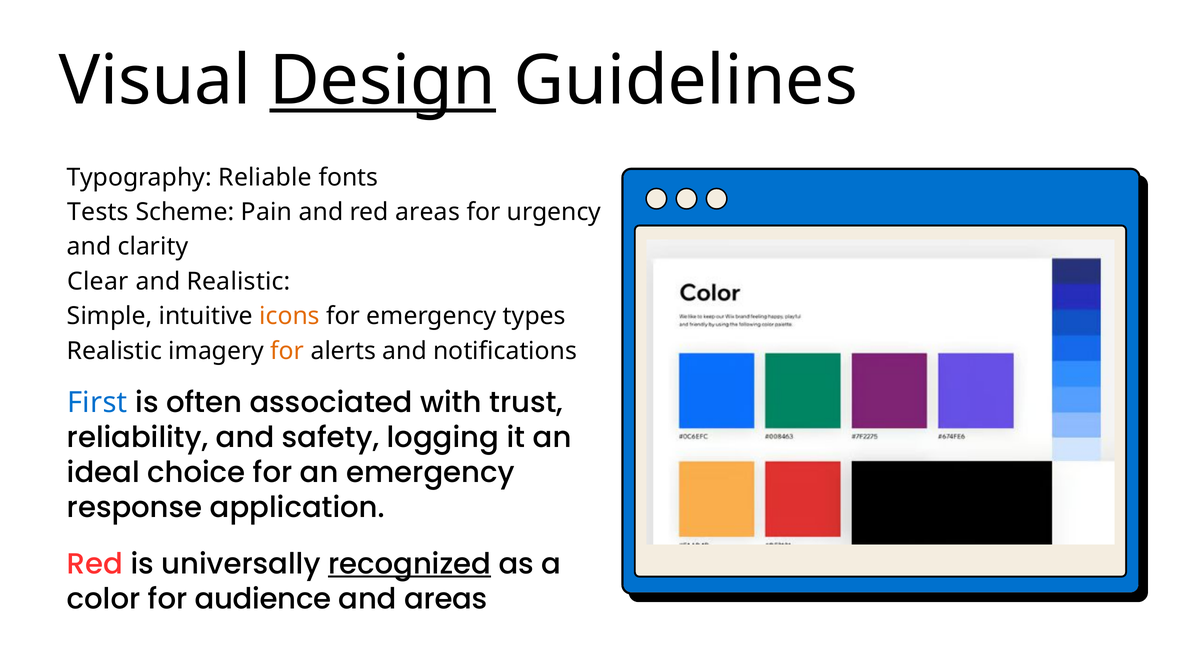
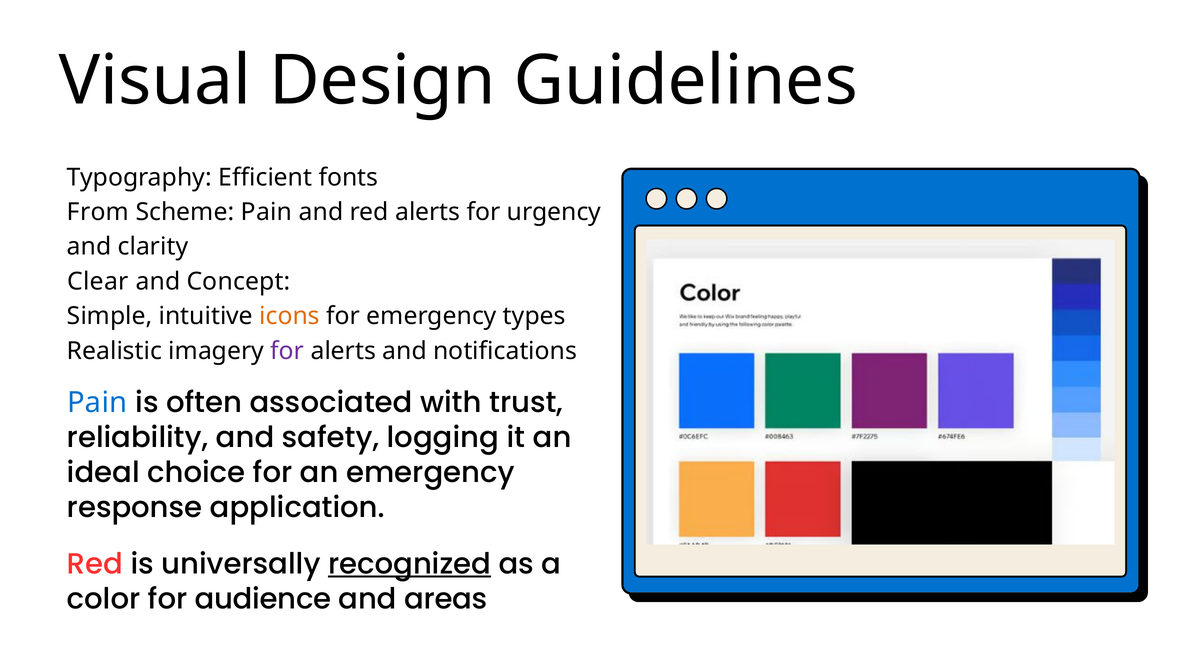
Design underline: present -> none
Reliable: Reliable -> Efficient
Tests: Tests -> From
red areas: areas -> alerts
and Realistic: Realistic -> Concept
for at (287, 351) colour: orange -> purple
First at (97, 403): First -> Pain
